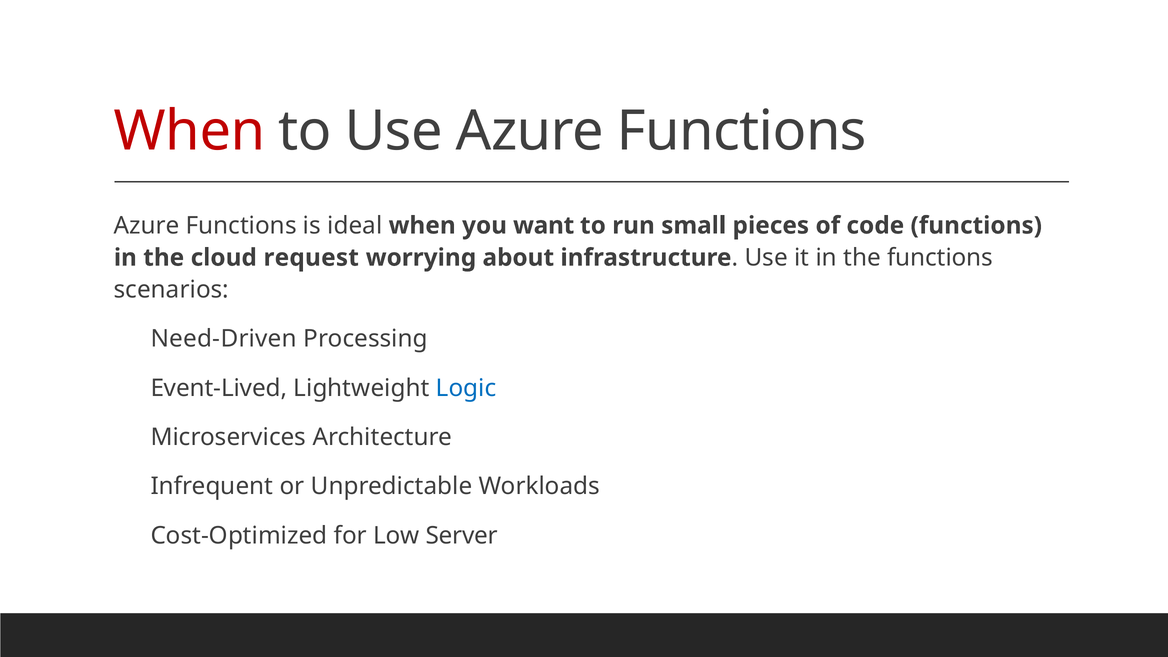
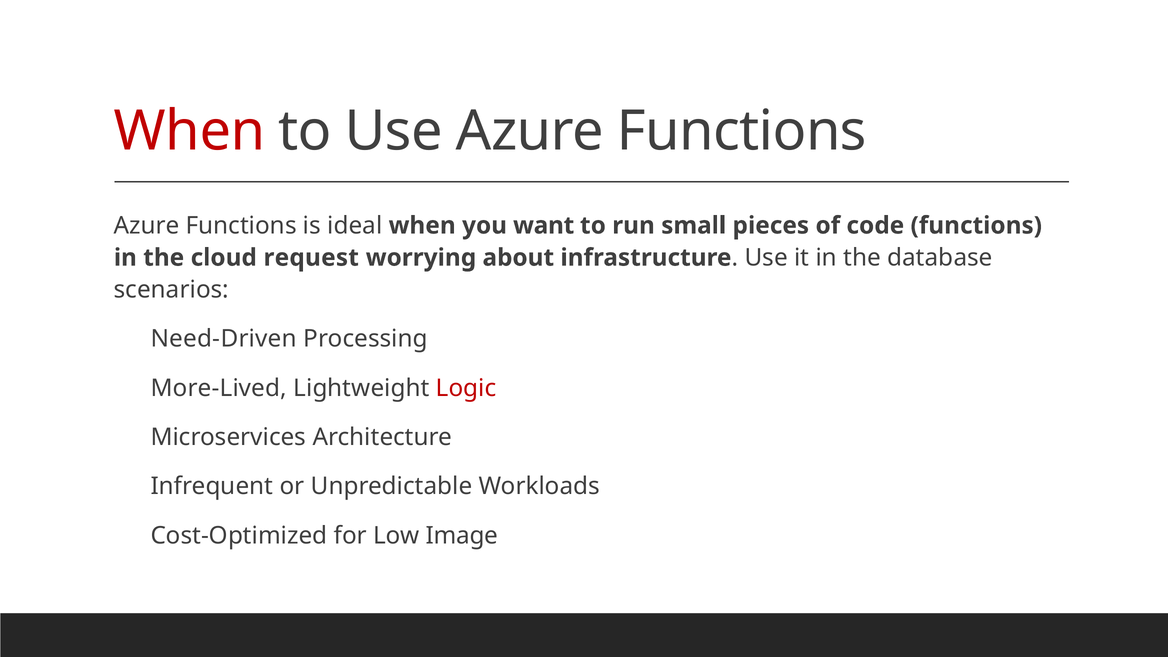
the functions: functions -> database
Event-Lived: Event-Lived -> More-Lived
Logic colour: blue -> red
Server: Server -> Image
